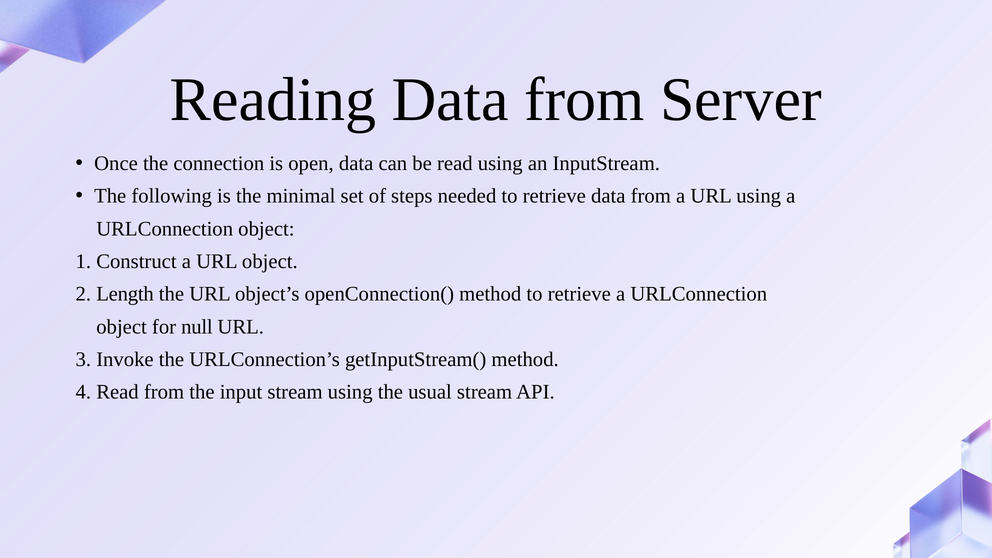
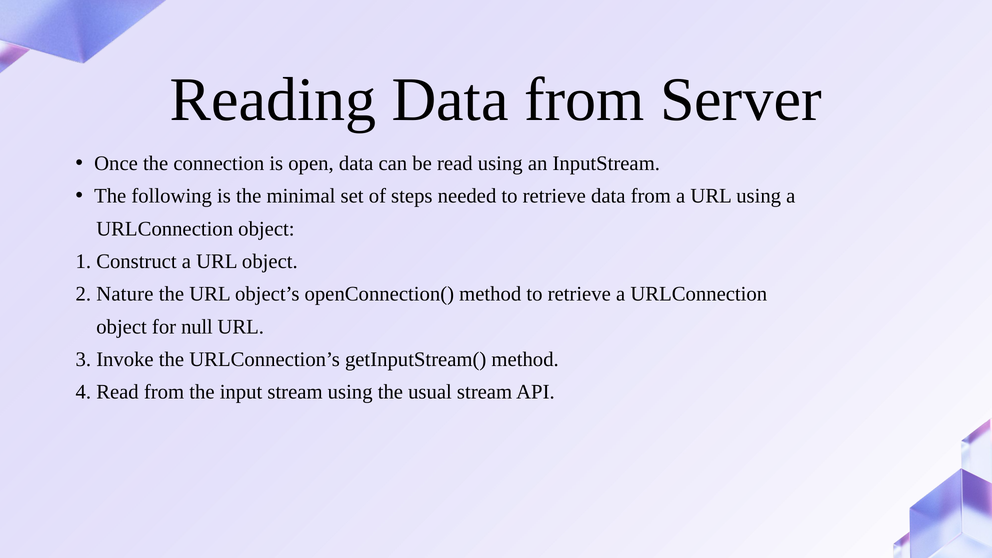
Length: Length -> Nature
